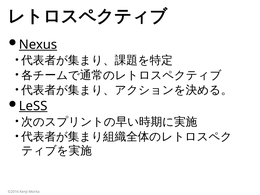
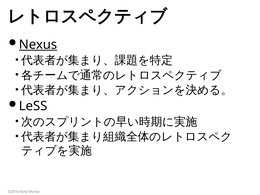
LeSS underline: present -> none
